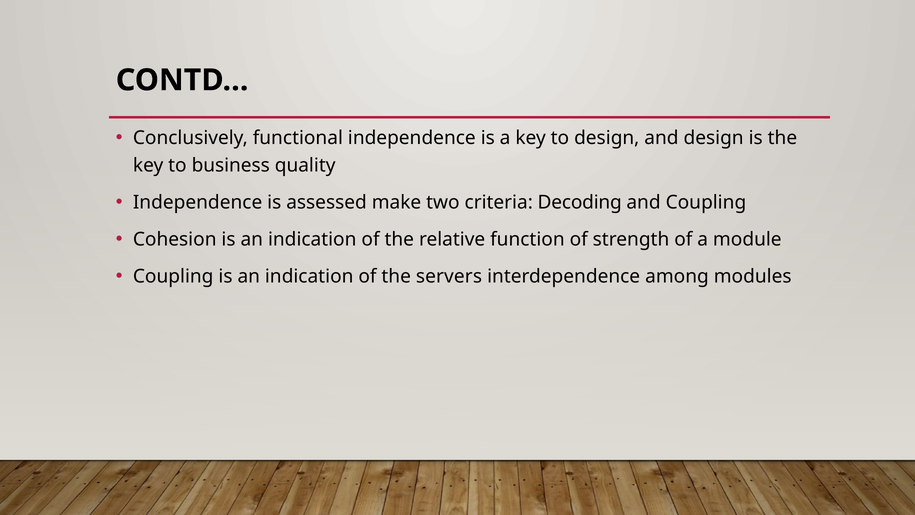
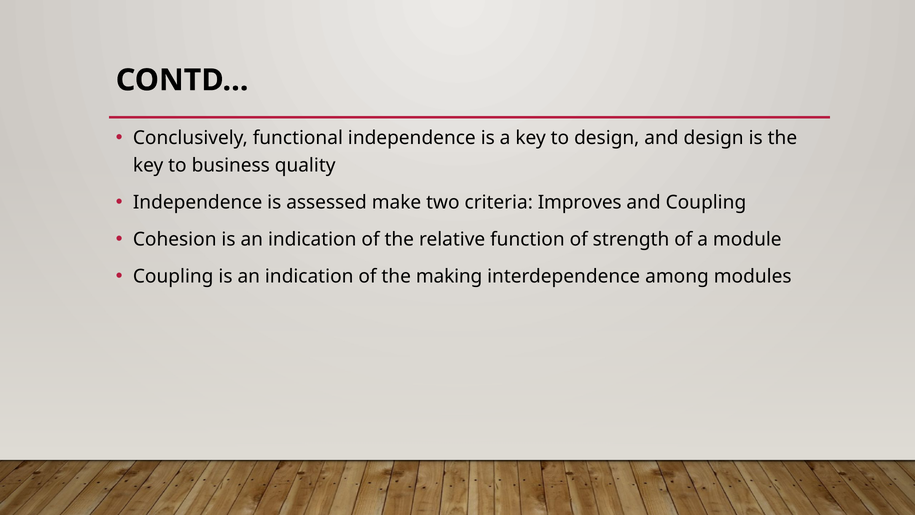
Decoding: Decoding -> Improves
servers: servers -> making
